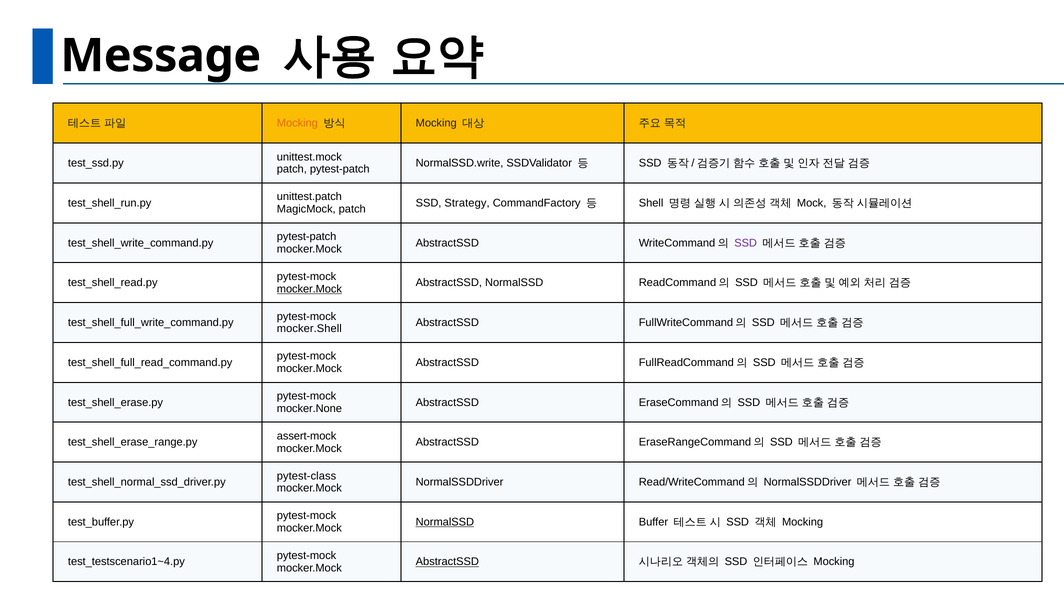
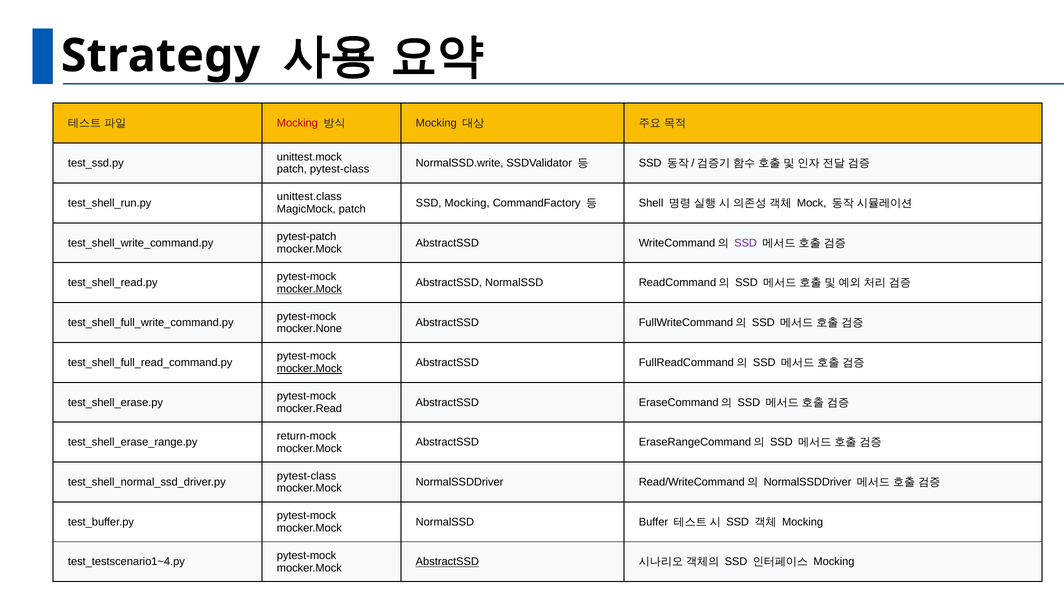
Message: Message -> Strategy
Mocking at (297, 123) colour: orange -> red
patch pytest-patch: pytest-patch -> pytest-class
unittest.patch: unittest.patch -> unittest.class
SSD Strategy: Strategy -> Mocking
mocker.Shell: mocker.Shell -> mocker.None
mocker.Mock at (309, 369) underline: none -> present
mocker.None: mocker.None -> mocker.Read
assert-mock: assert-mock -> return-mock
NormalSSD at (445, 522) underline: present -> none
